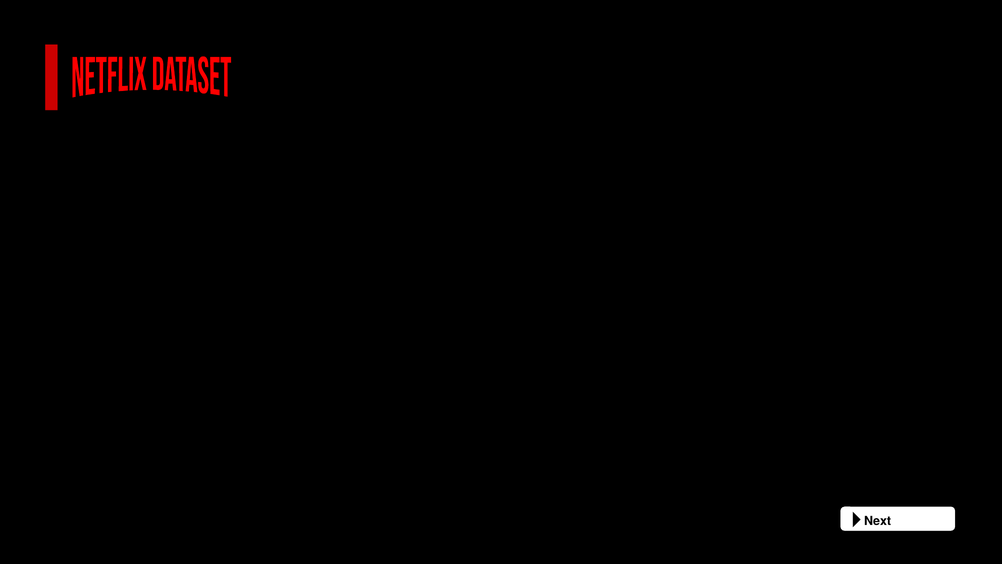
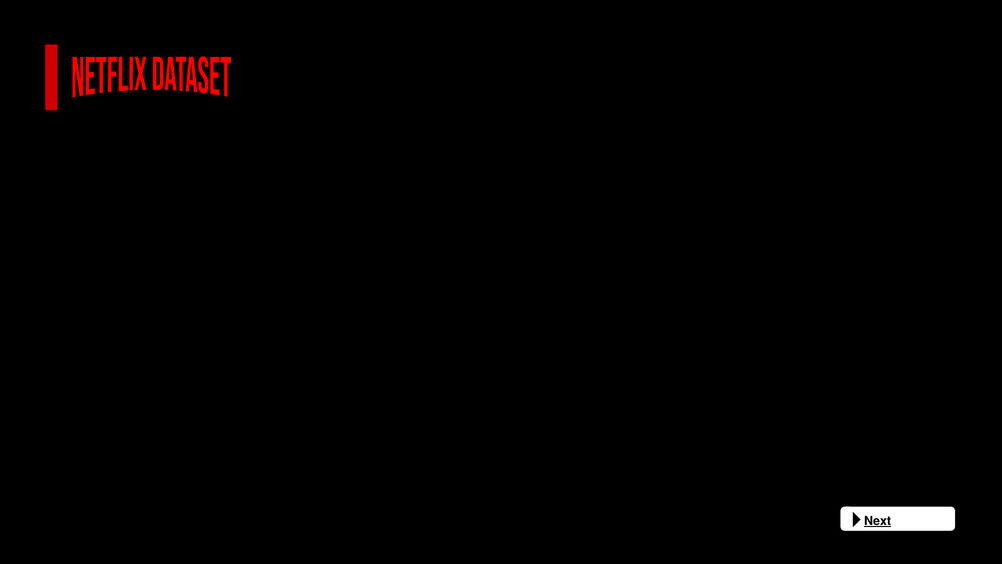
Next underline: none -> present
